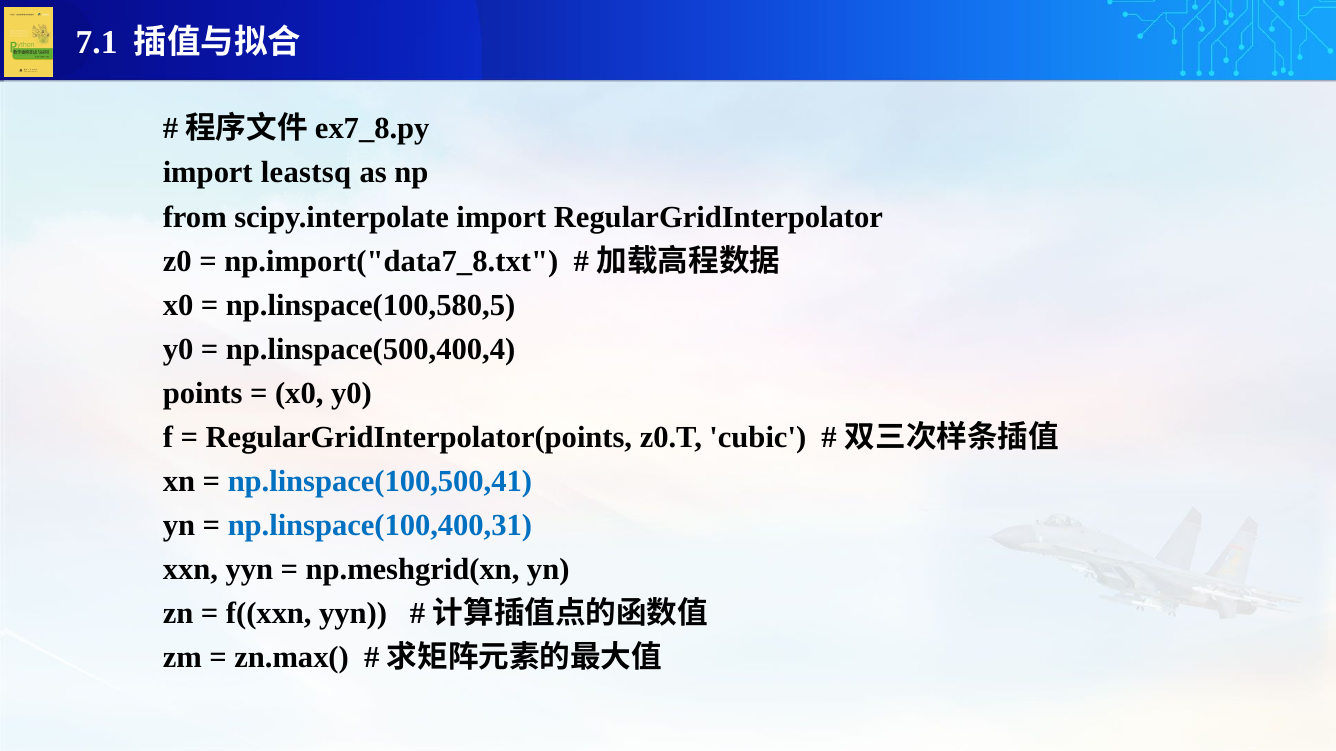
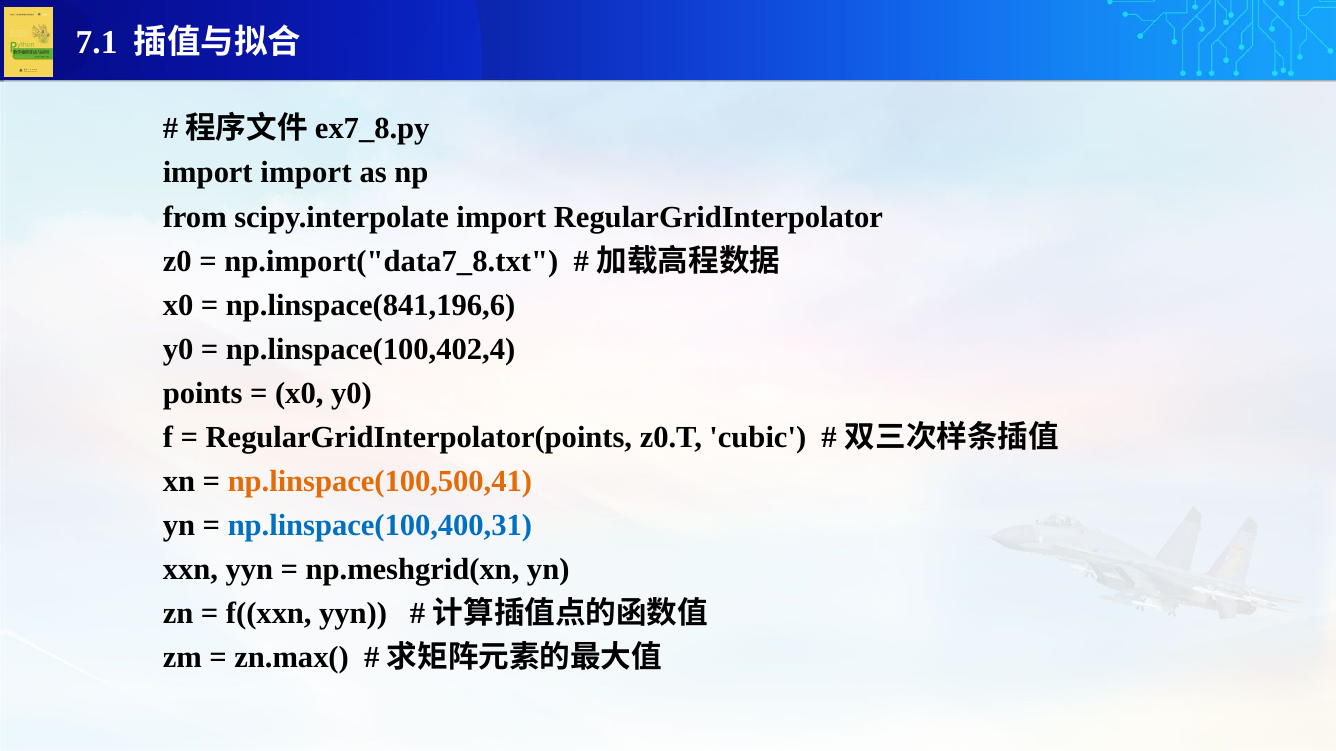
import leastsq: leastsq -> import
np.linspace(100,580,5: np.linspace(100,580,5 -> np.linspace(841,196,6
np.linspace(500,400,4: np.linspace(500,400,4 -> np.linspace(100,402,4
np.linspace(100,500,41 colour: blue -> orange
